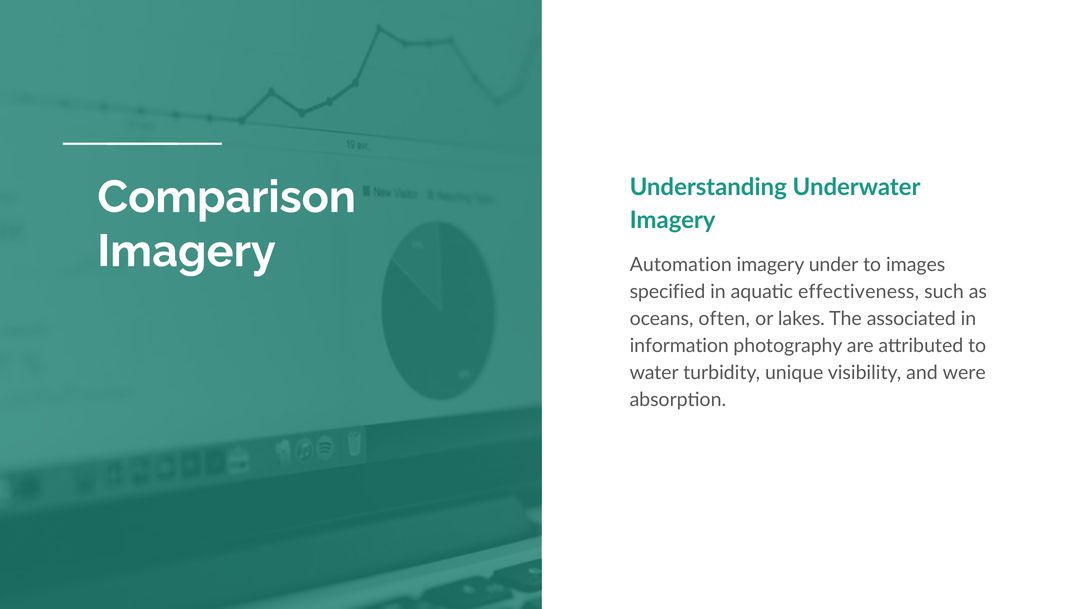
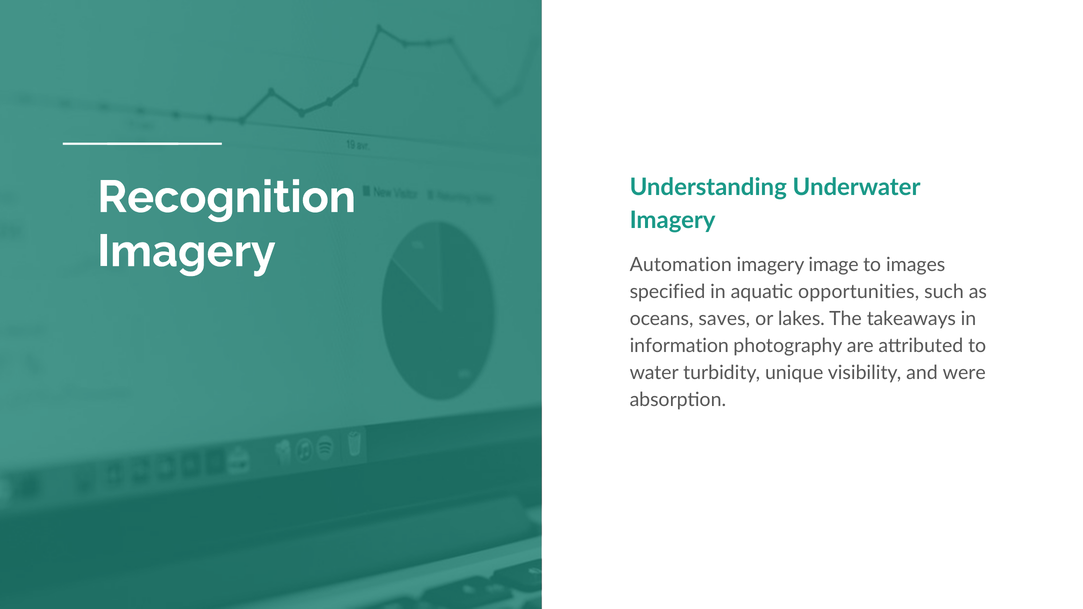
Comparison: Comparison -> Recognition
under: under -> image
effectiveness: effectiveness -> opportunities
often: often -> saves
associated: associated -> takeaways
